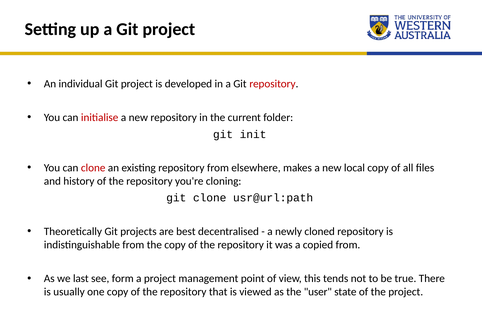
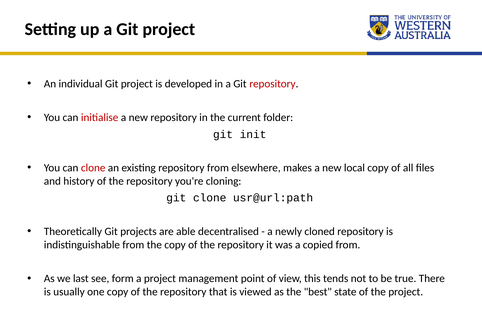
best: best -> able
user: user -> best
